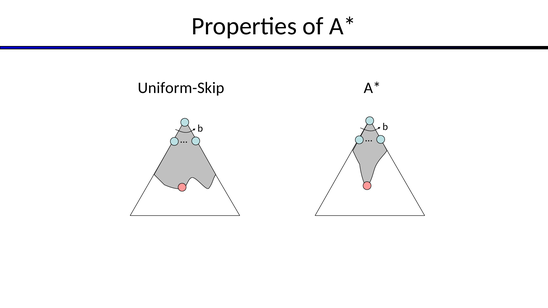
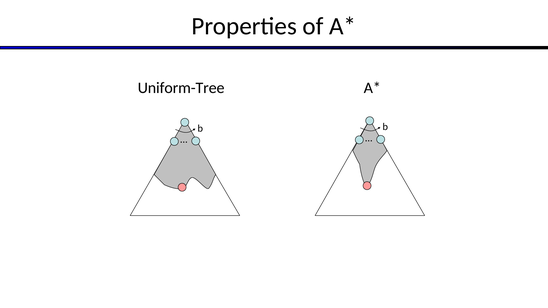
Uniform-Skip: Uniform-Skip -> Uniform-Tree
